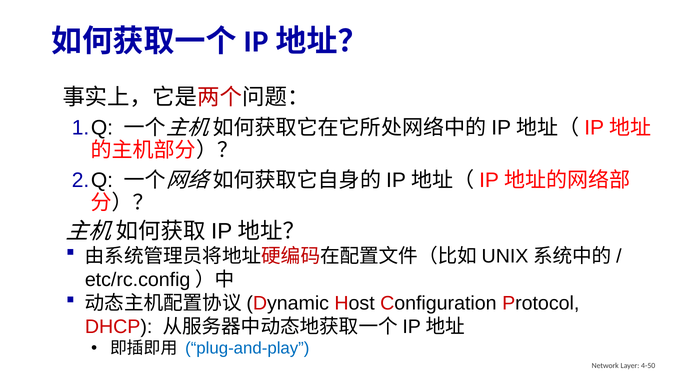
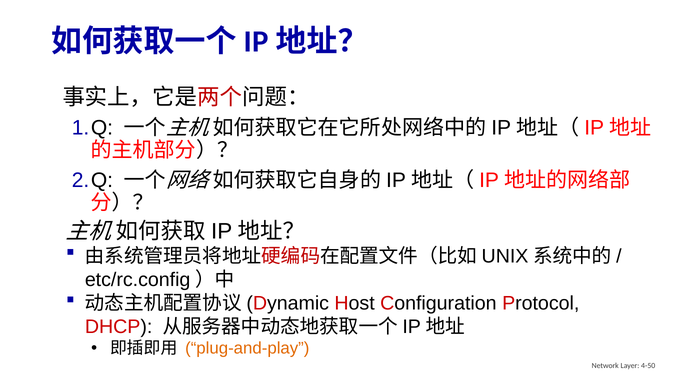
plug-and-play colour: blue -> orange
